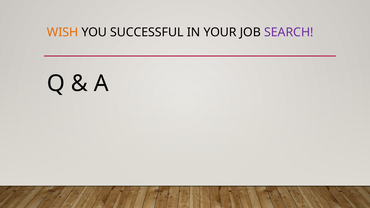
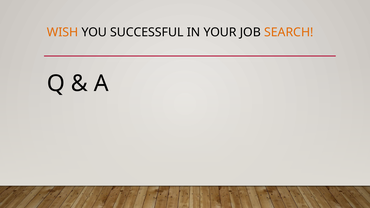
SEARCH colour: purple -> orange
